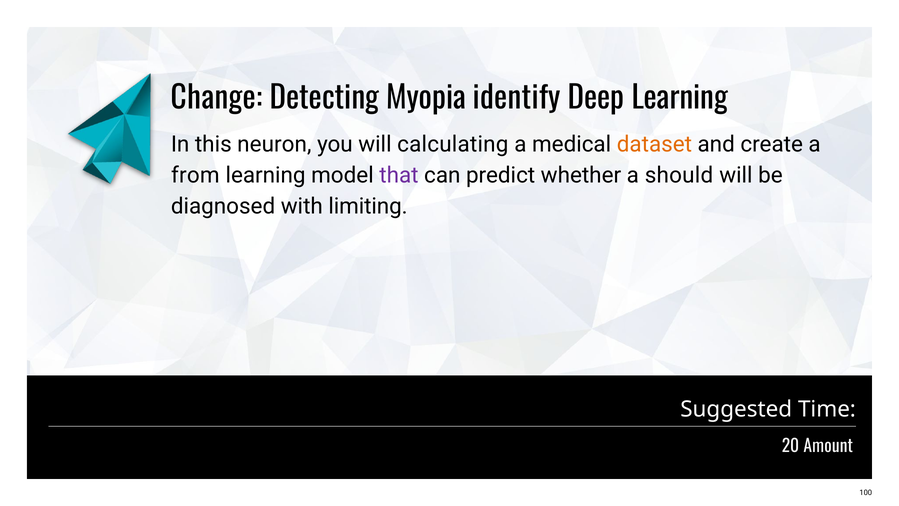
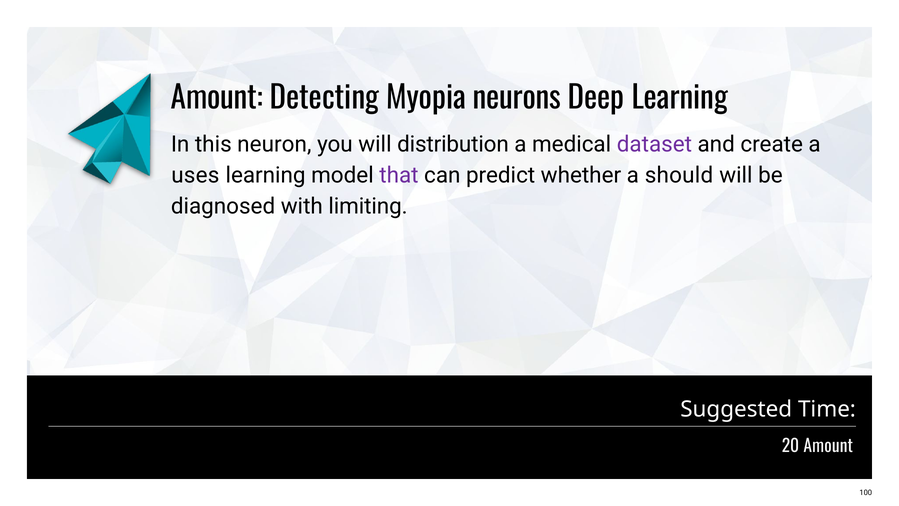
Change at (217, 98): Change -> Amount
identify: identify -> neurons
calculating: calculating -> distribution
dataset colour: orange -> purple
from: from -> uses
